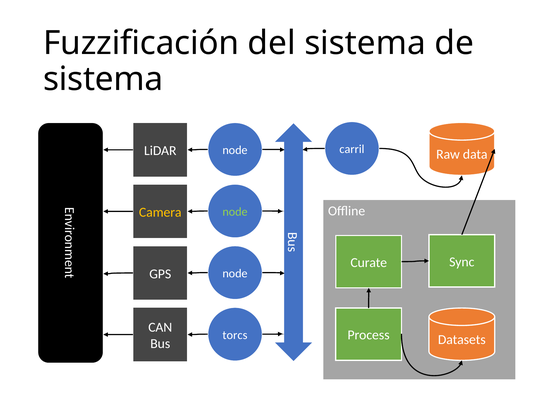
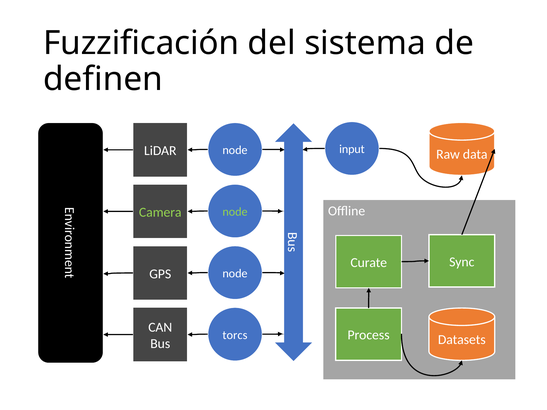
sistema at (103, 79): sistema -> definen
carril: carril -> input
Camera colour: yellow -> light green
